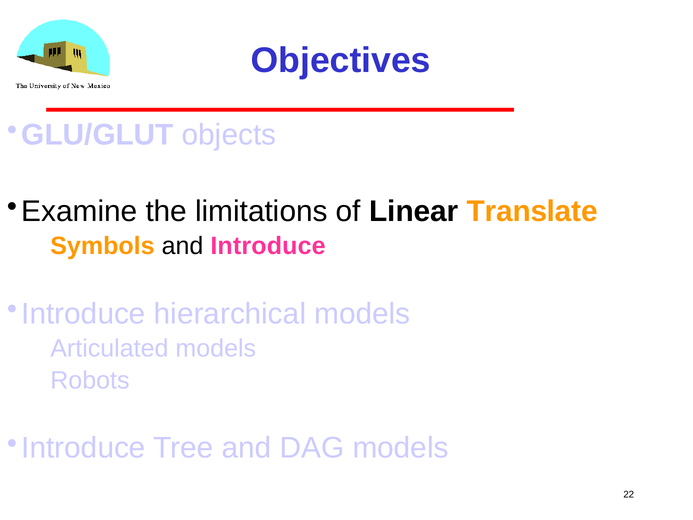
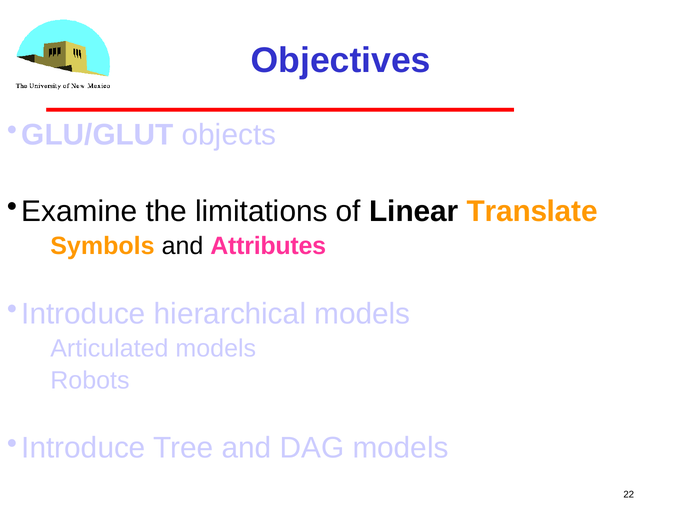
and Introduce: Introduce -> Attributes
